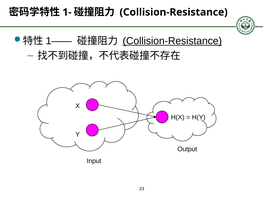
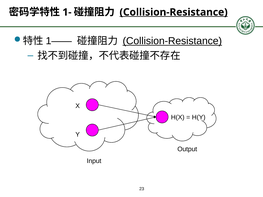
Collision-Resistance at (174, 12) underline: none -> present
